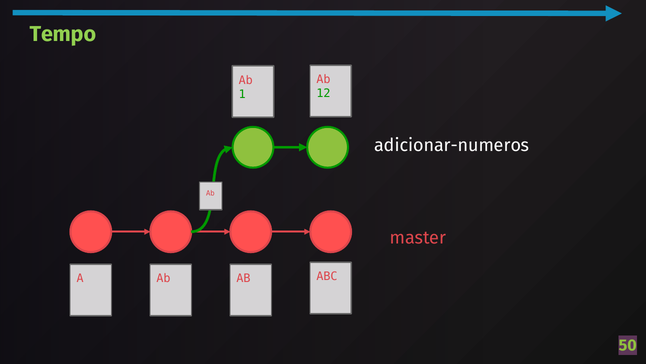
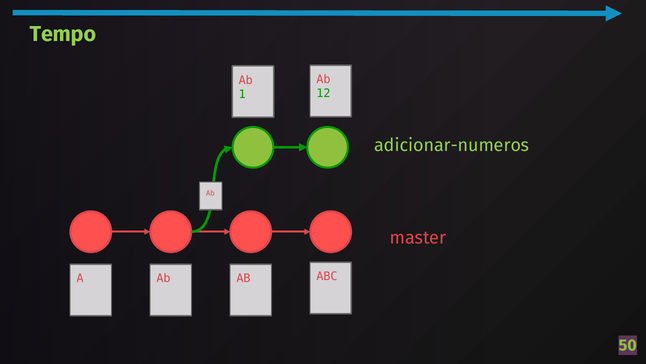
adicionar-numeros colour: white -> light green
